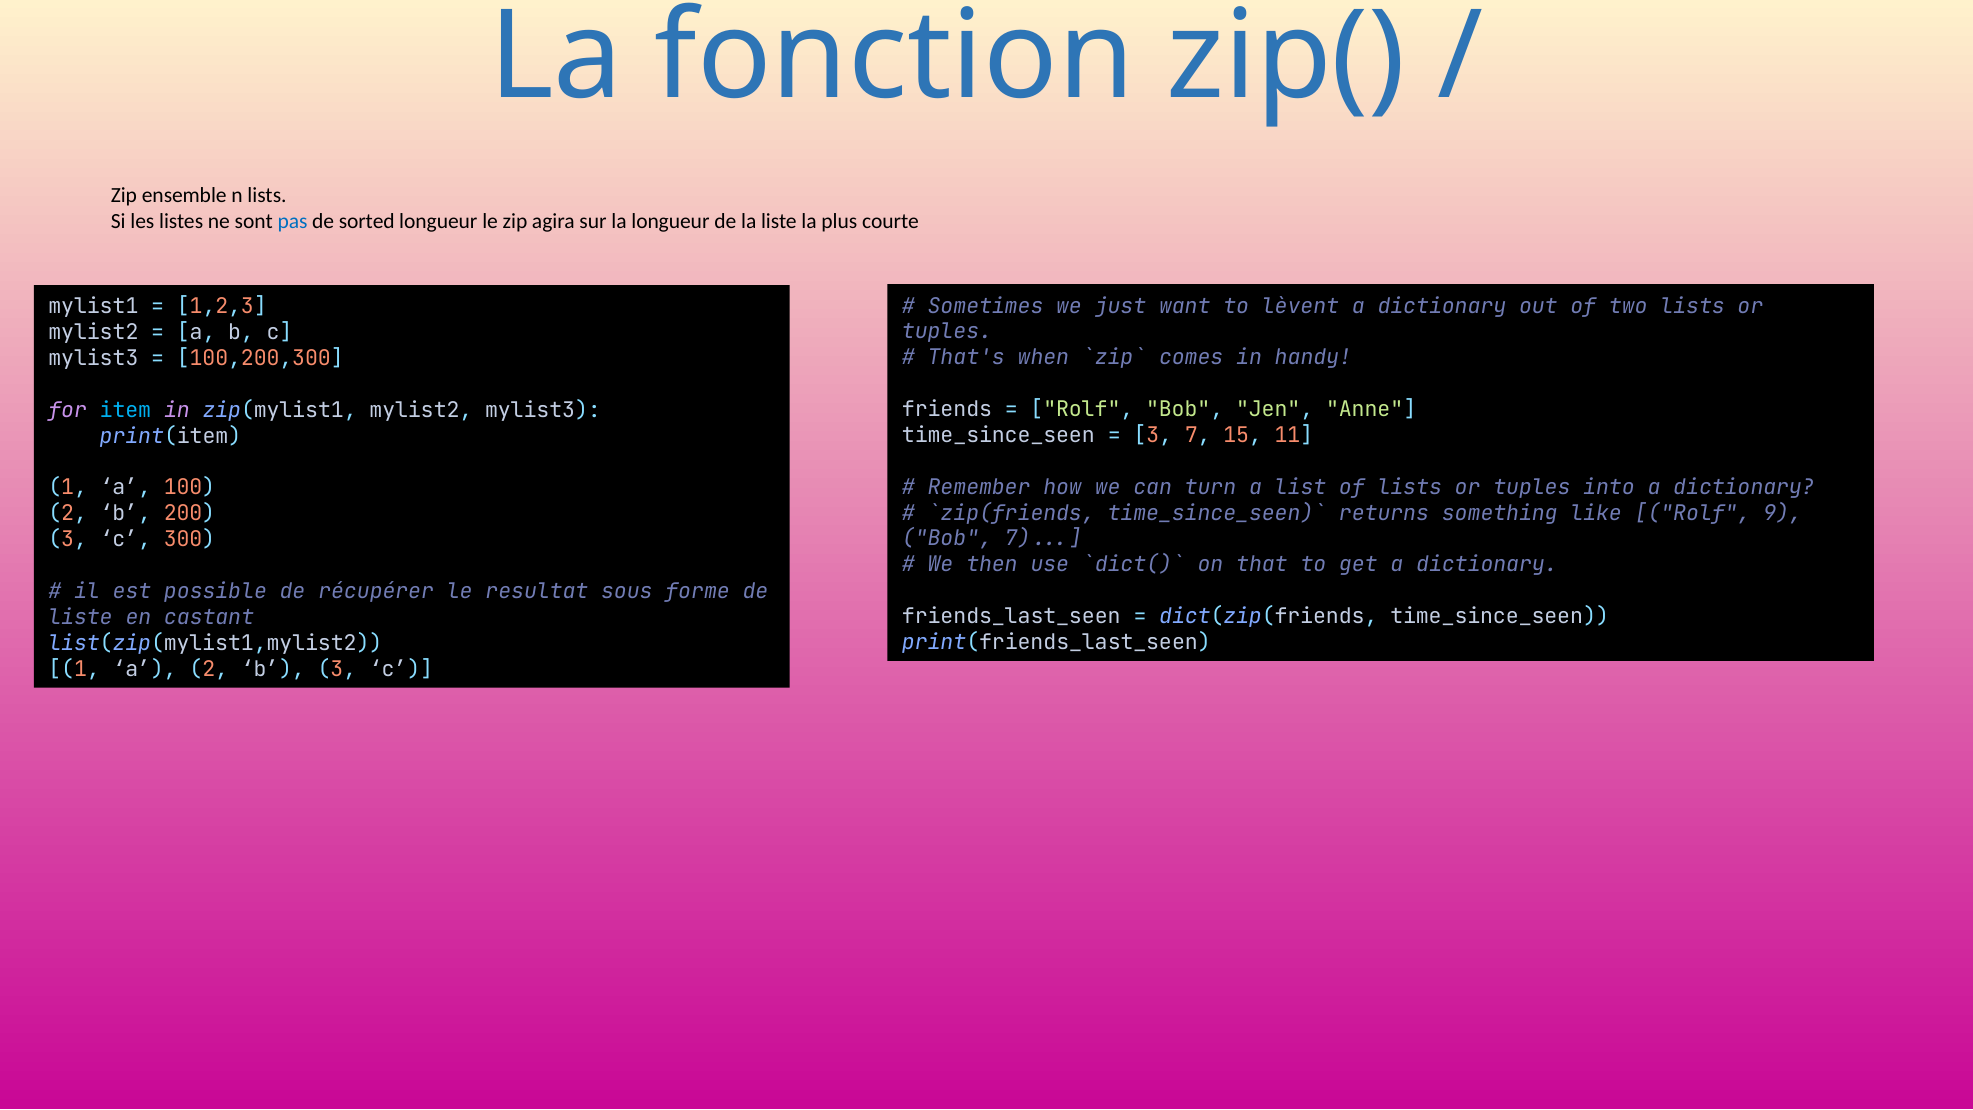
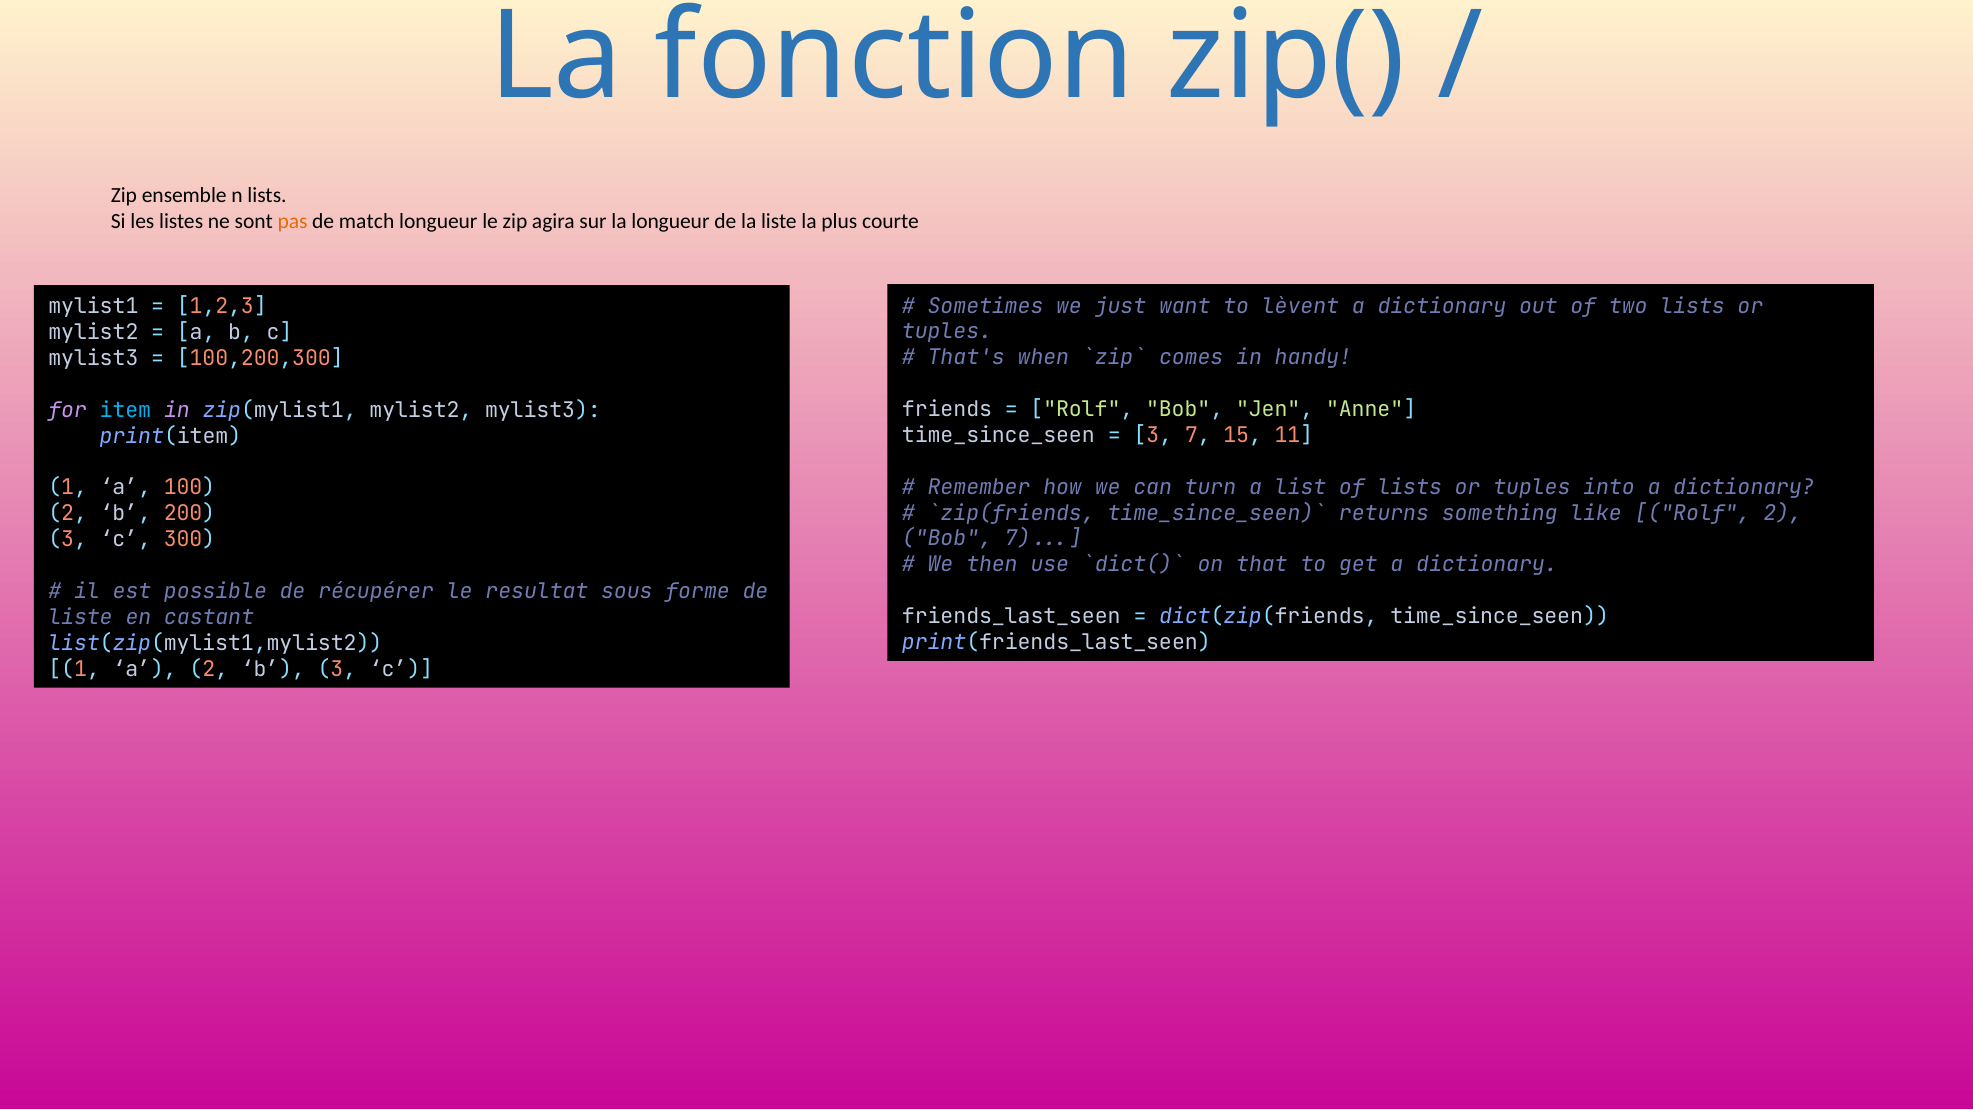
pas colour: blue -> orange
sorted: sorted -> match
Rolf 9: 9 -> 2
